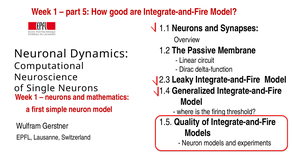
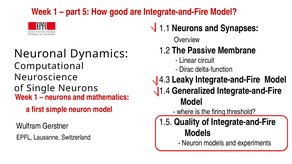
2.3: 2.3 -> 4.3
